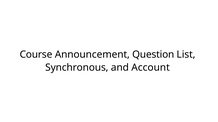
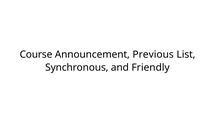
Question: Question -> Previous
Account: Account -> Friendly
